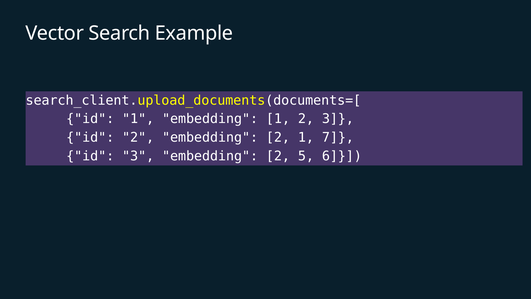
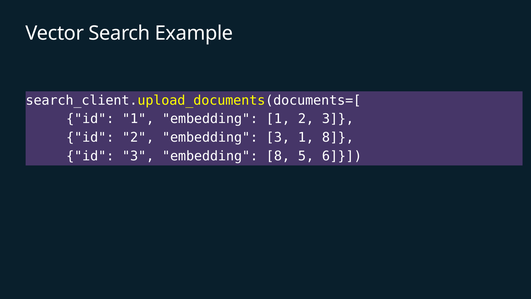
2 embedding 2: 2 -> 3
1 7: 7 -> 8
3 embedding 2: 2 -> 8
